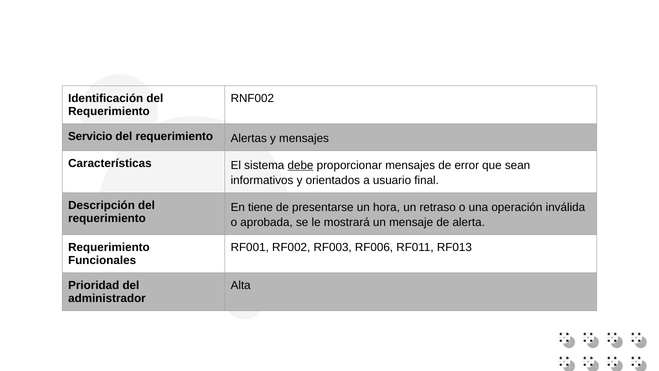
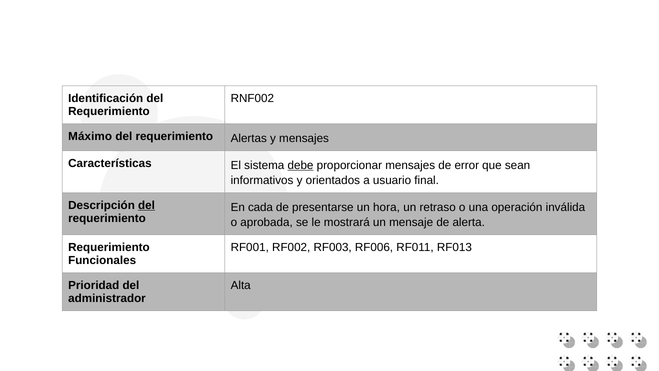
Servicio: Servicio -> Máximo
del at (146, 205) underline: none -> present
tiene: tiene -> cada
